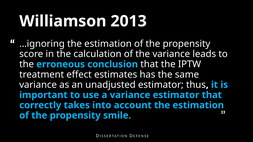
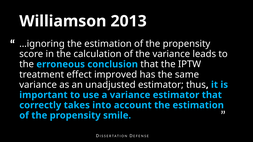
estimates: estimates -> improved
